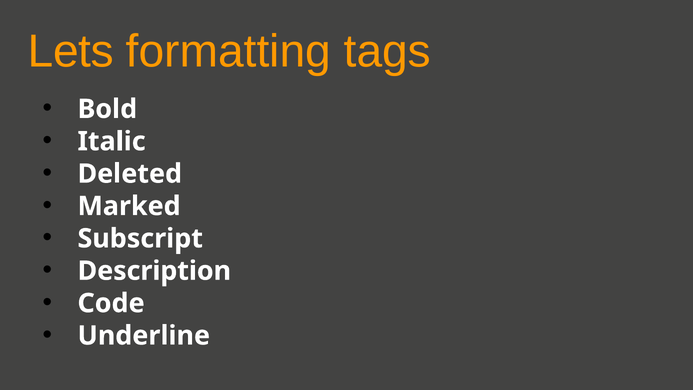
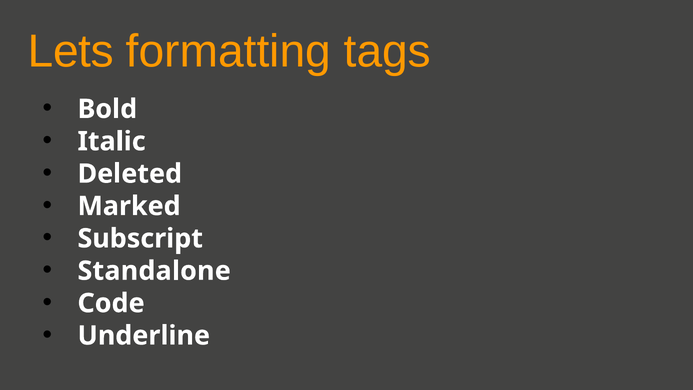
Description: Description -> Standalone
